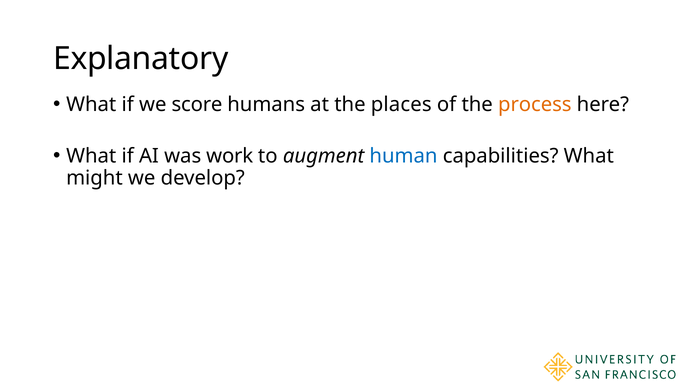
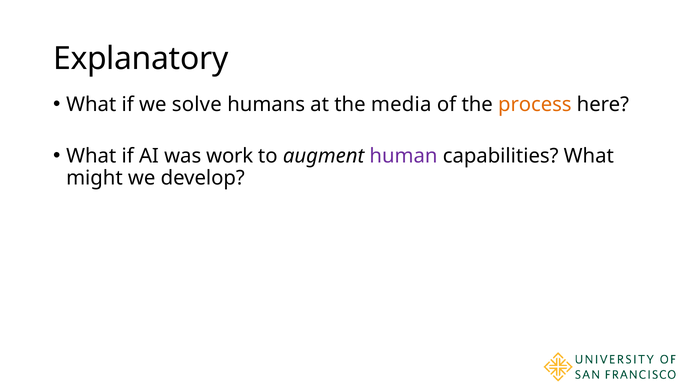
score: score -> solve
places: places -> media
human colour: blue -> purple
